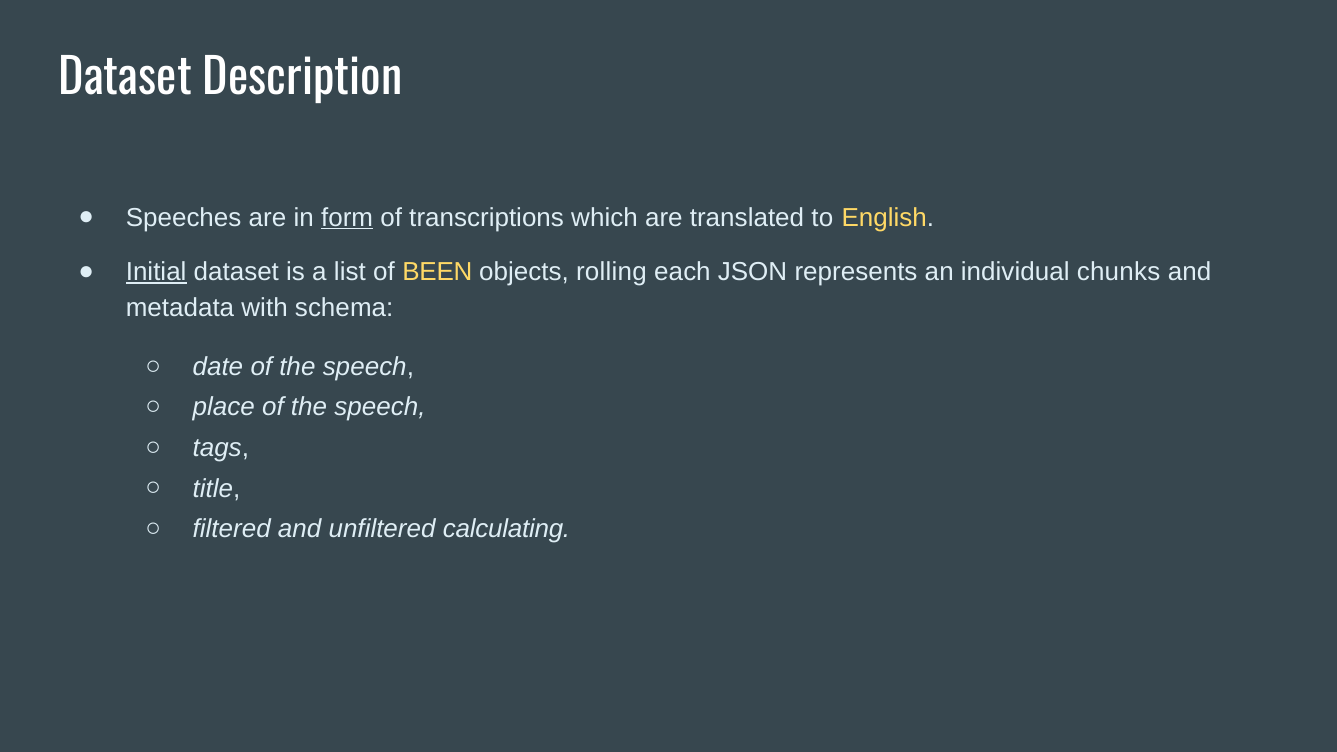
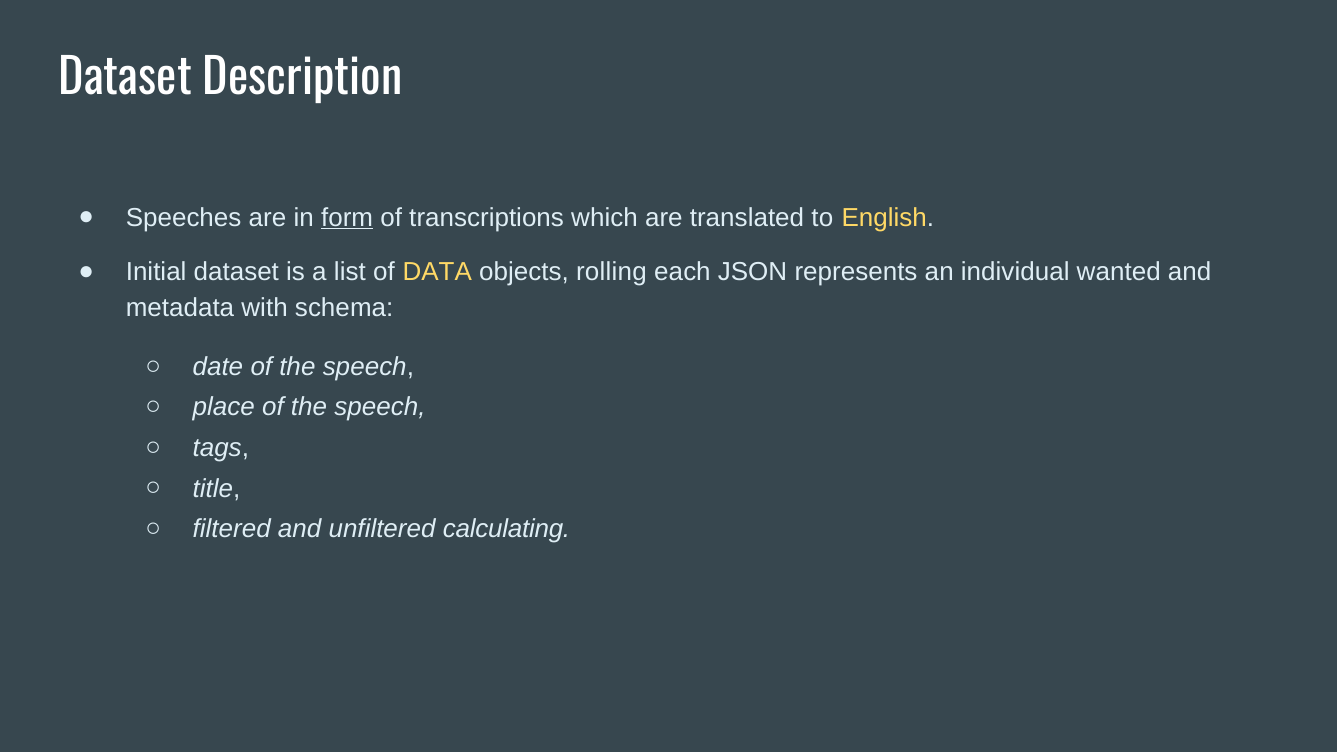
Initial underline: present -> none
BEEN: BEEN -> DATA
chunks: chunks -> wanted
